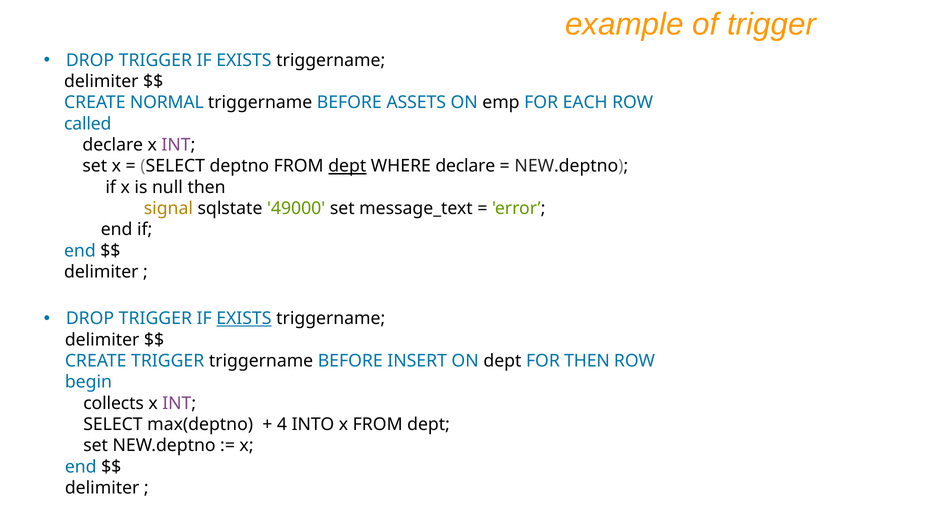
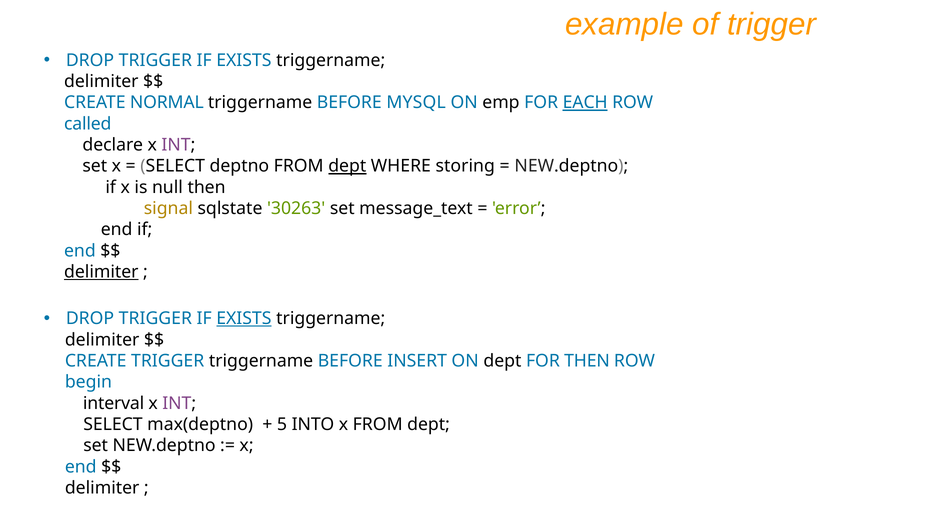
ASSETS: ASSETS -> MYSQL
EACH underline: none -> present
WHERE declare: declare -> storing
49000: 49000 -> 30263
delimiter at (101, 272) underline: none -> present
collects: collects -> interval
4: 4 -> 5
